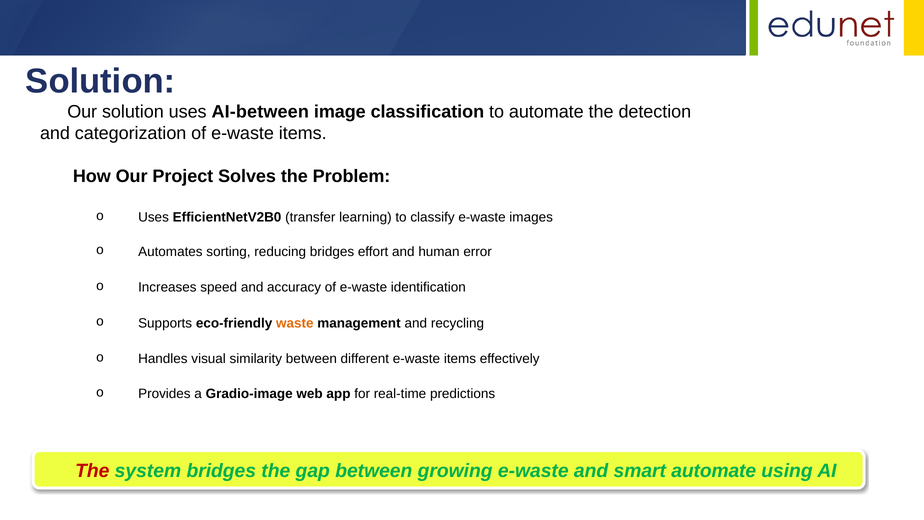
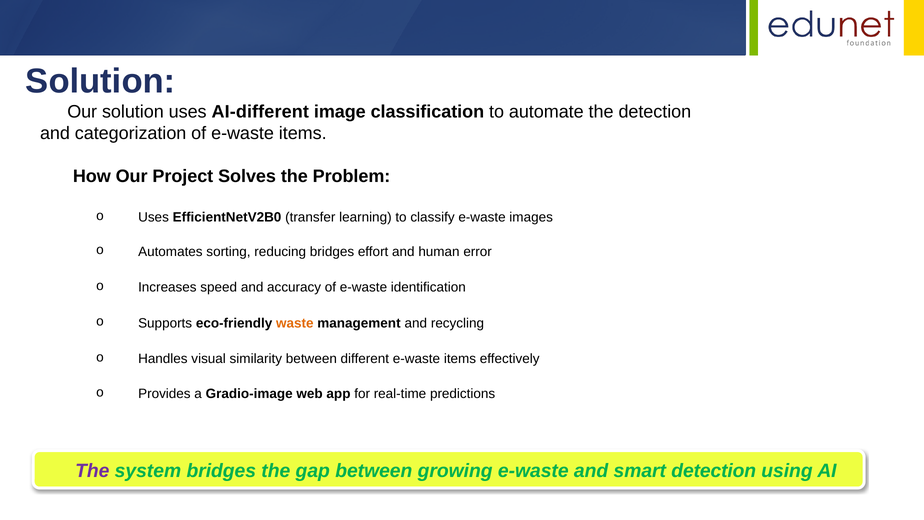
AI-between: AI-between -> AI-different
The at (92, 471) colour: red -> purple
smart automate: automate -> detection
